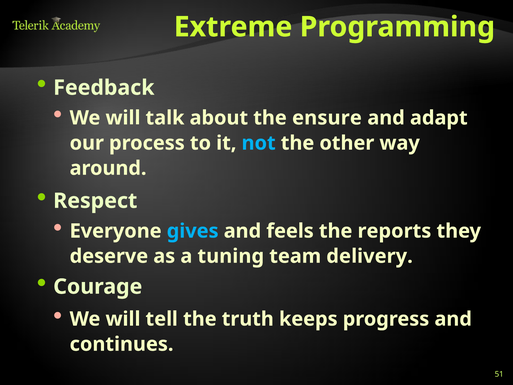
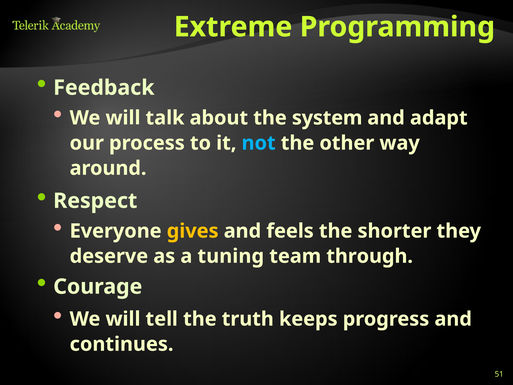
ensure: ensure -> system
gives colour: light blue -> yellow
reports: reports -> shorter
delivery: delivery -> through
